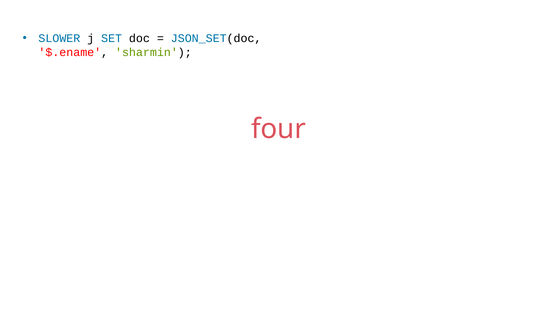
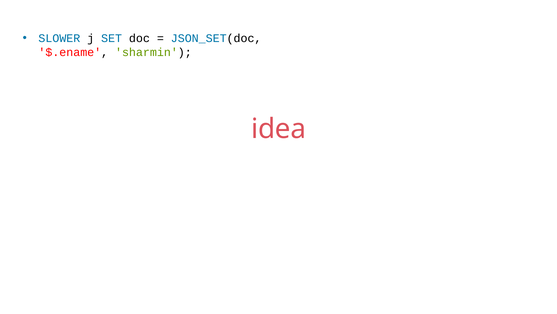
four: four -> idea
